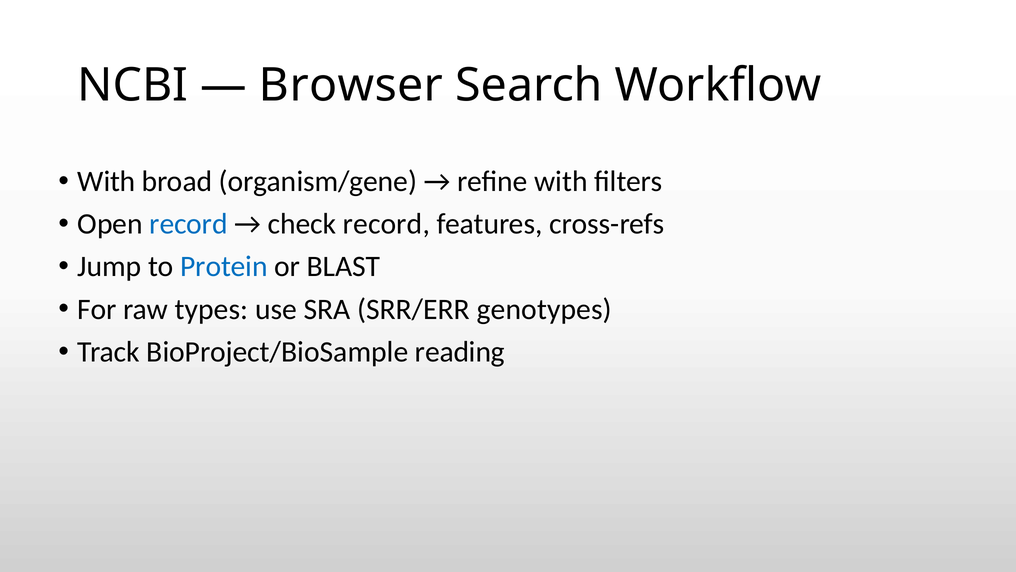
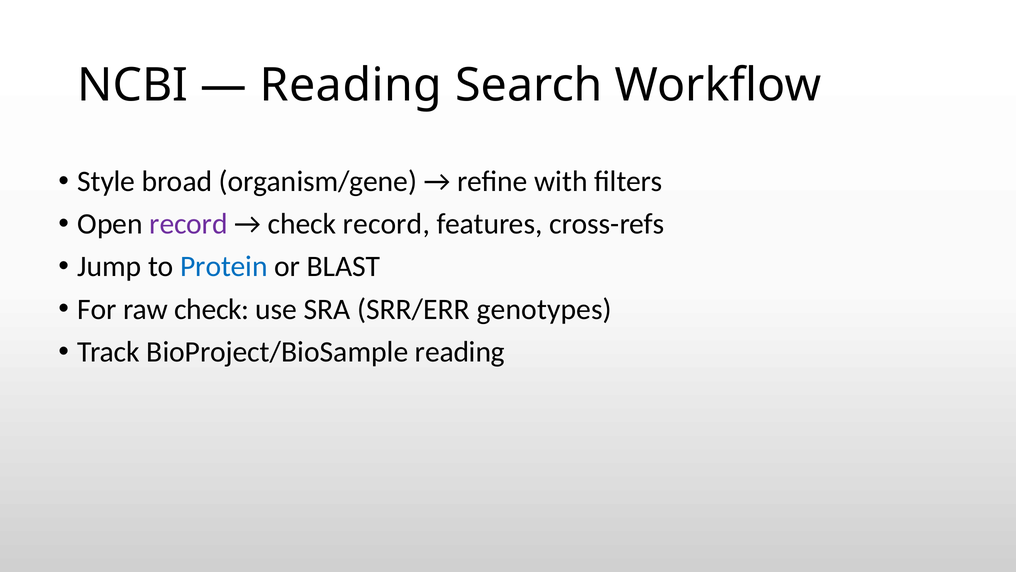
Browser at (351, 85): Browser -> Reading
With at (106, 181): With -> Style
record at (189, 224) colour: blue -> purple
raw types: types -> check
